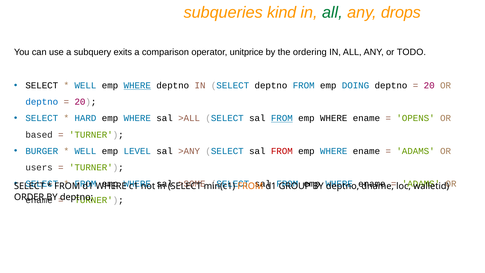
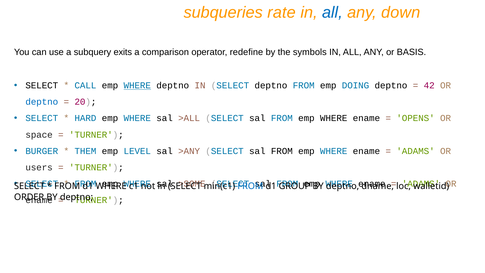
kind: kind -> rate
all at (332, 13) colour: green -> blue
drops: drops -> down
unitprice: unitprice -> redefine
ordering: ordering -> symbols
TODO: TODO -> BASIS
WELL at (85, 85): WELL -> CALL
20 at (429, 85): 20 -> 42
FROM at (282, 118) underline: present -> none
based: based -> space
WELL at (85, 151): WELL -> THEM
FROM at (282, 151) colour: red -> black
FROM at (250, 186) colour: orange -> blue
